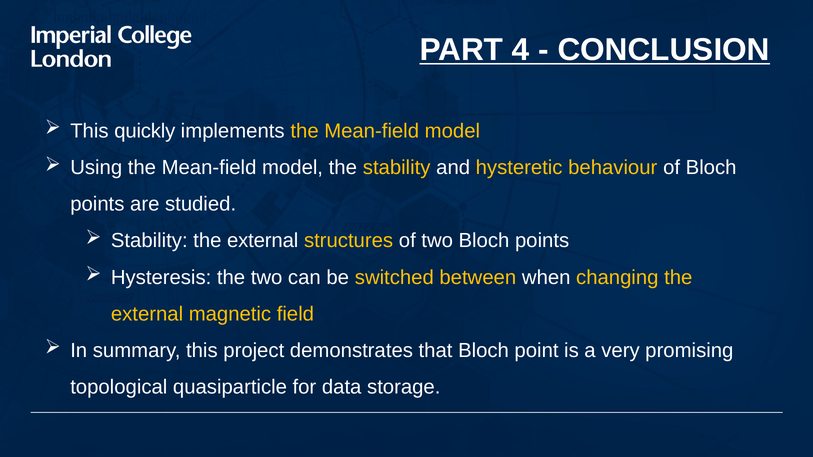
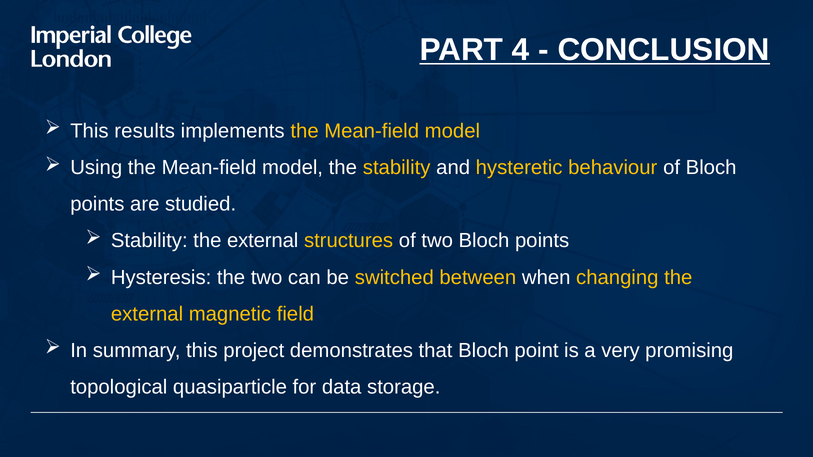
quickly: quickly -> results
